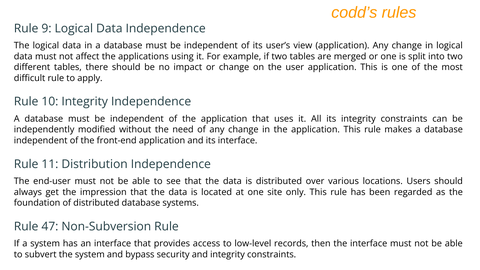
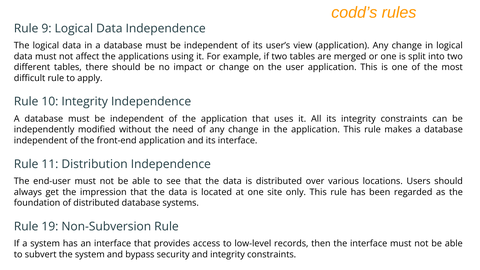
47: 47 -> 19
